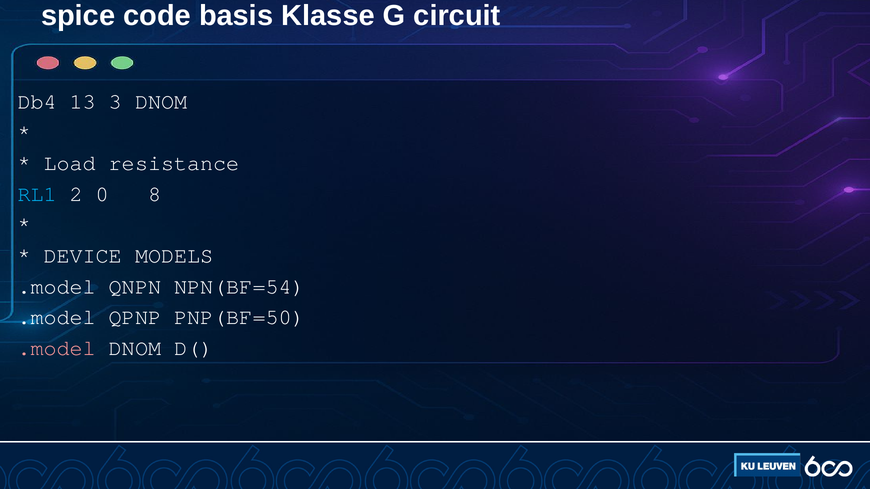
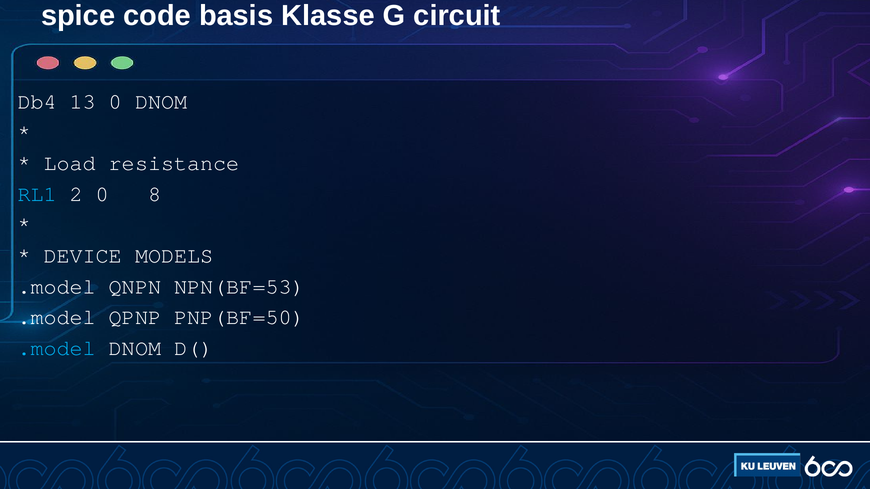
13 3: 3 -> 0
NPN(BF=54: NPN(BF=54 -> NPN(BF=53
.model at (57, 348) colour: pink -> light blue
